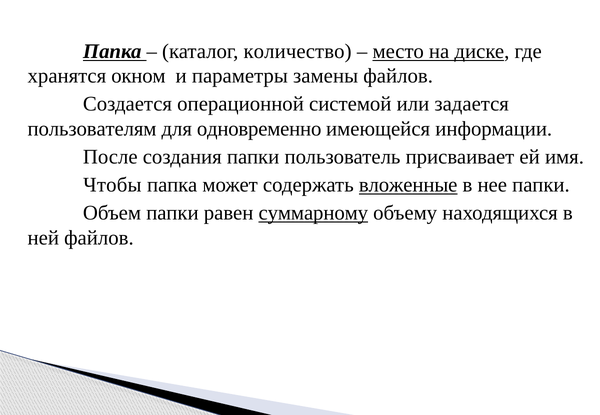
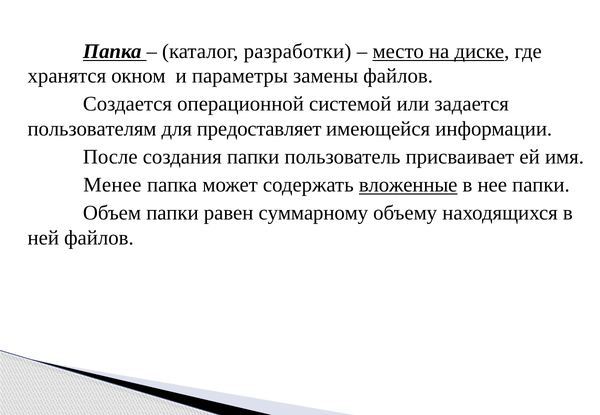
количество: количество -> разработки
одновременно: одновременно -> предоставляет
Чтобы: Чтобы -> Менее
суммарному underline: present -> none
